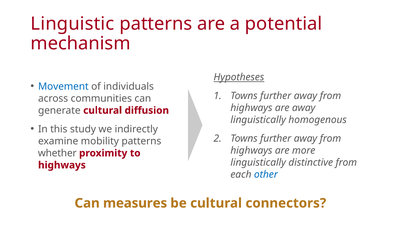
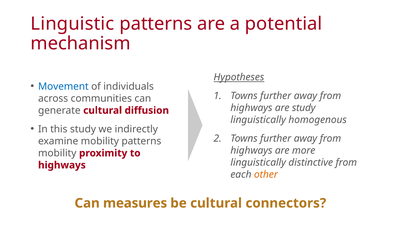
are away: away -> study
whether at (57, 154): whether -> mobility
other colour: blue -> orange
